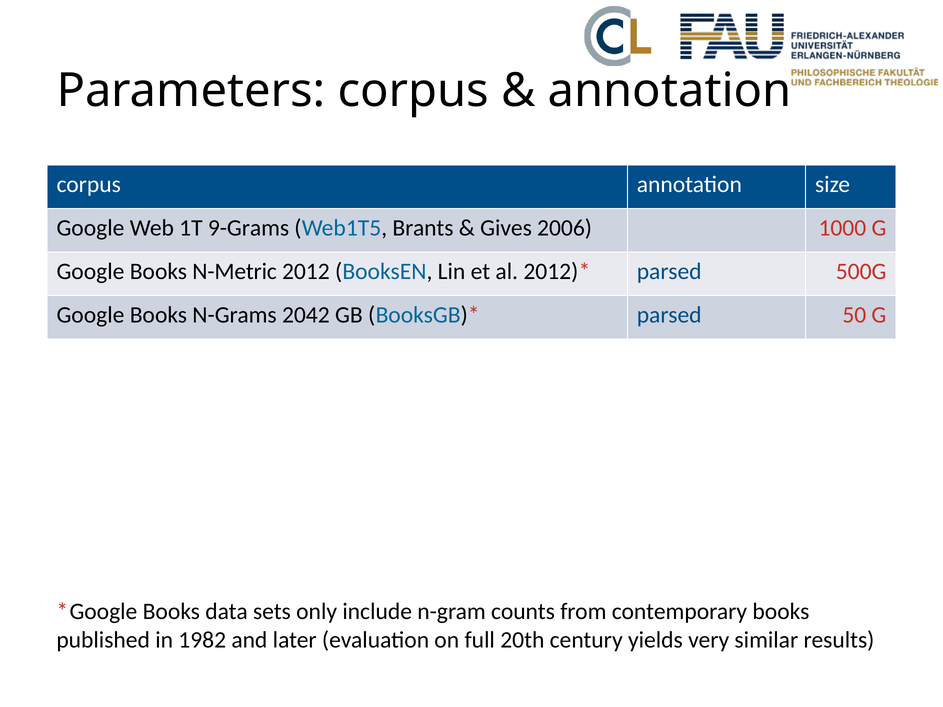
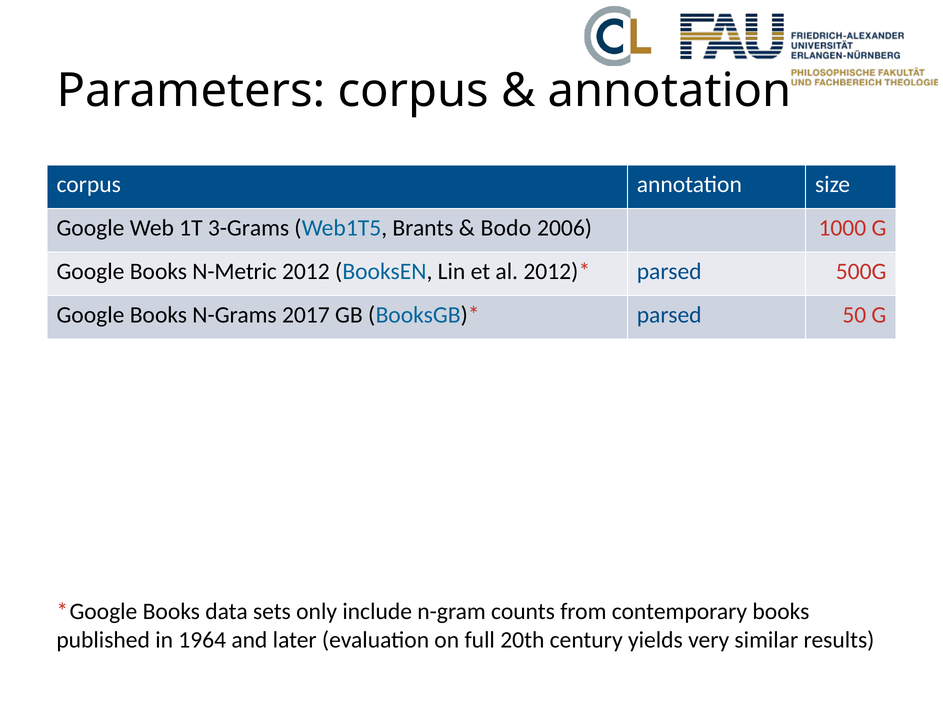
9-Grams: 9-Grams -> 3-Grams
Gives: Gives -> Bodo
2042: 2042 -> 2017
1982: 1982 -> 1964
